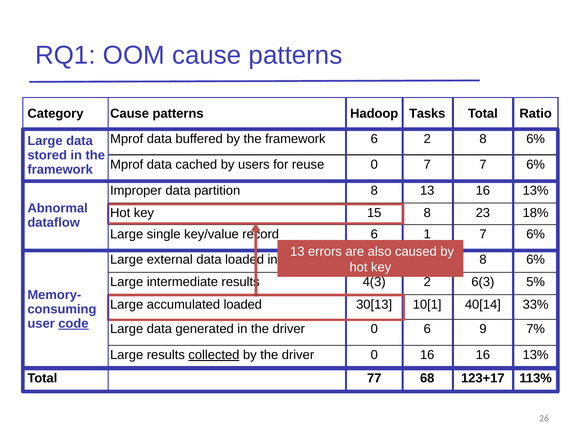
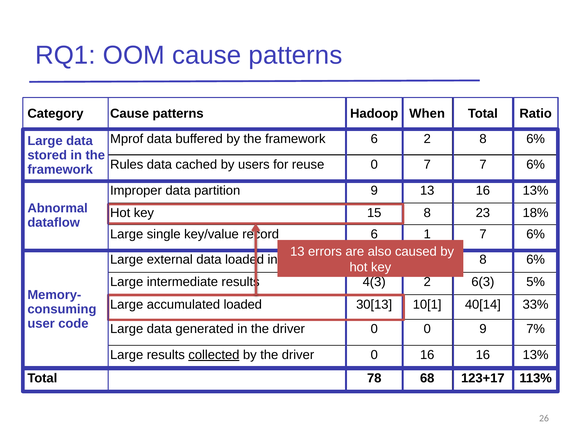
Tasks: Tasks -> When
Mprof at (127, 165): Mprof -> Rules
partition 8: 8 -> 9
code at (73, 324) underline: present -> none
0 6: 6 -> 0
77: 77 -> 78
